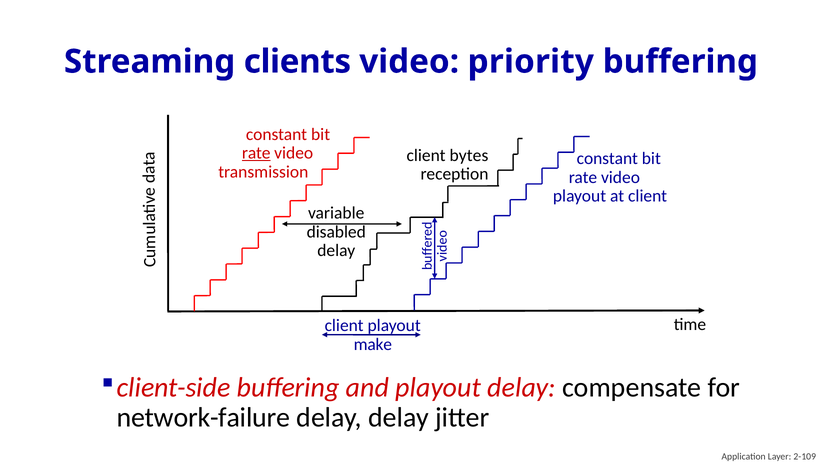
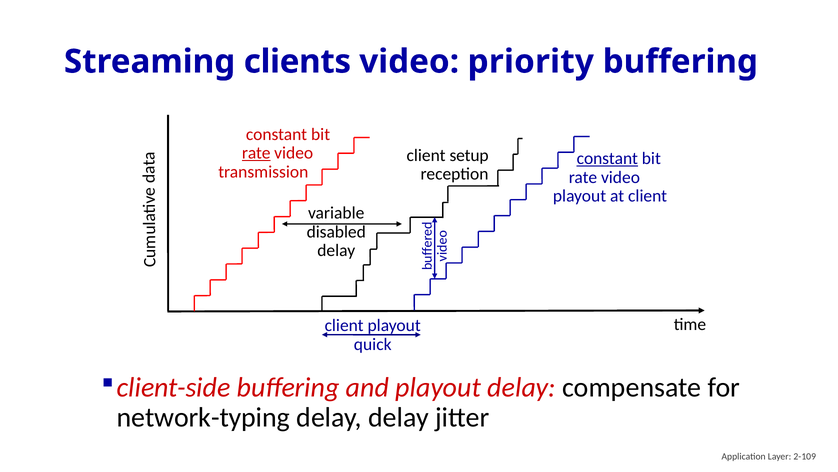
bytes: bytes -> setup
constant at (607, 158) underline: none -> present
make: make -> quick
network-failure: network-failure -> network-typing
